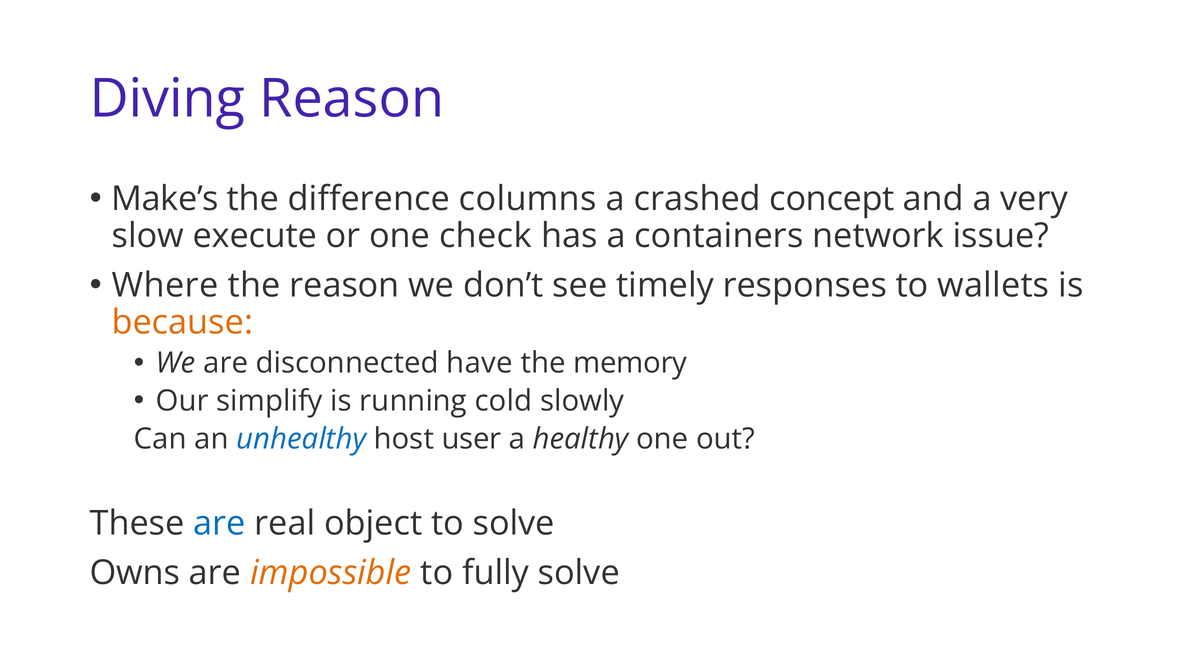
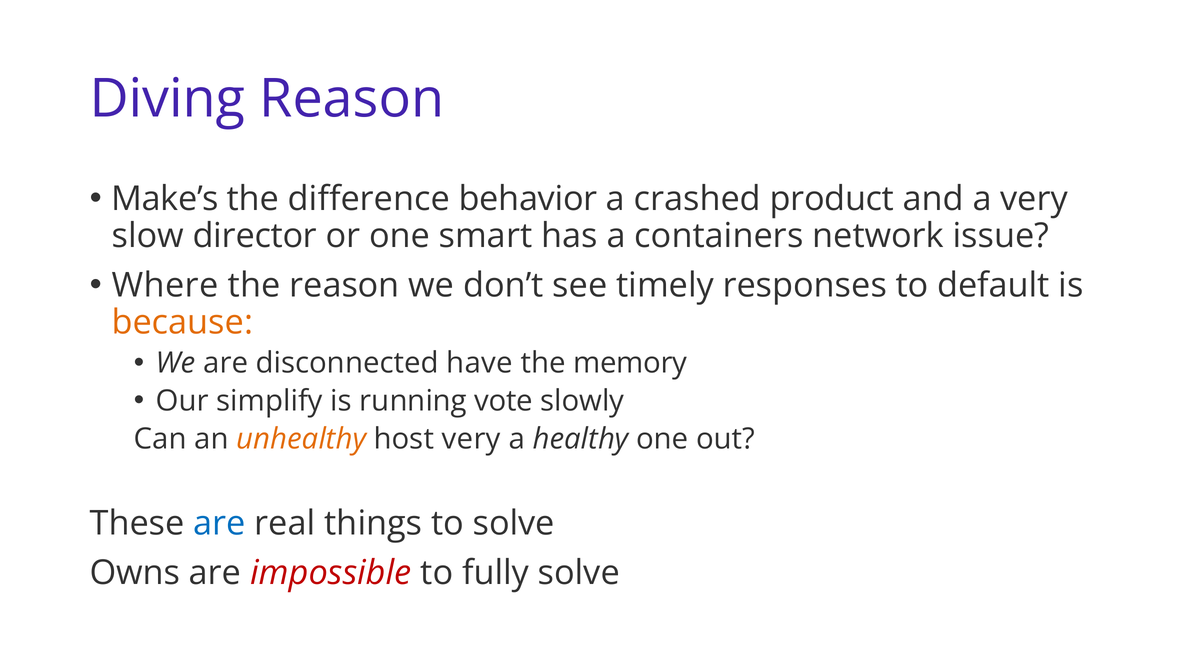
columns: columns -> behavior
concept: concept -> product
execute: execute -> director
check: check -> smart
wallets: wallets -> default
cold: cold -> vote
unhealthy colour: blue -> orange
host user: user -> very
object: object -> things
impossible colour: orange -> red
